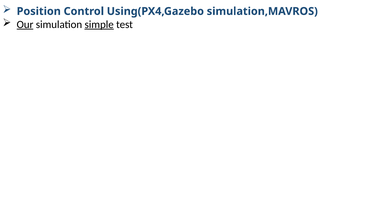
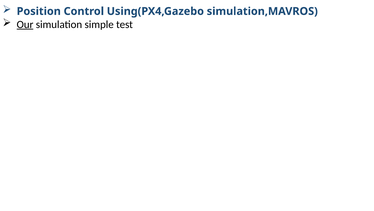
simple underline: present -> none
